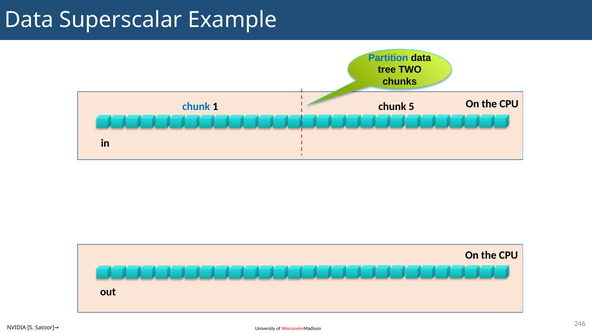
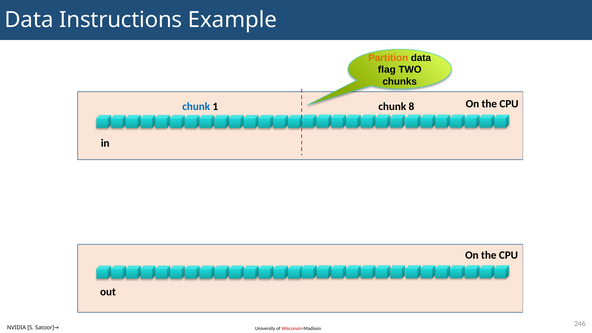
Superscalar: Superscalar -> Instructions
Partition colour: blue -> orange
tree: tree -> flag
5: 5 -> 8
